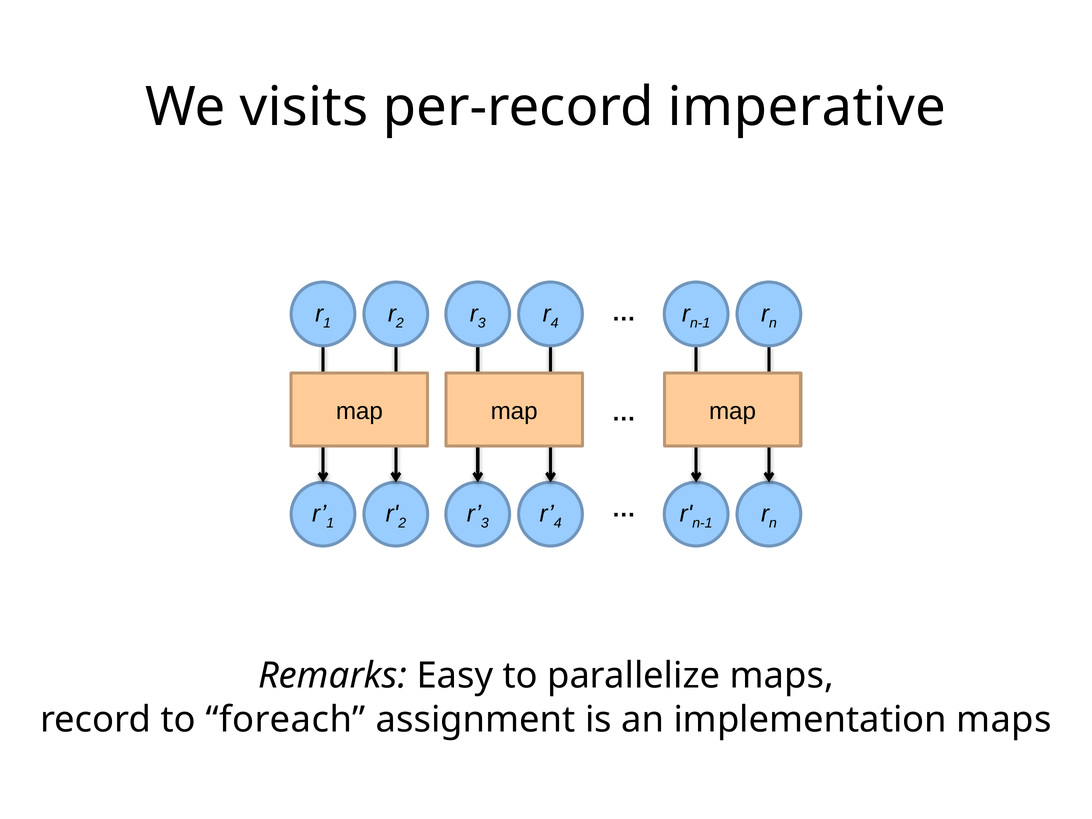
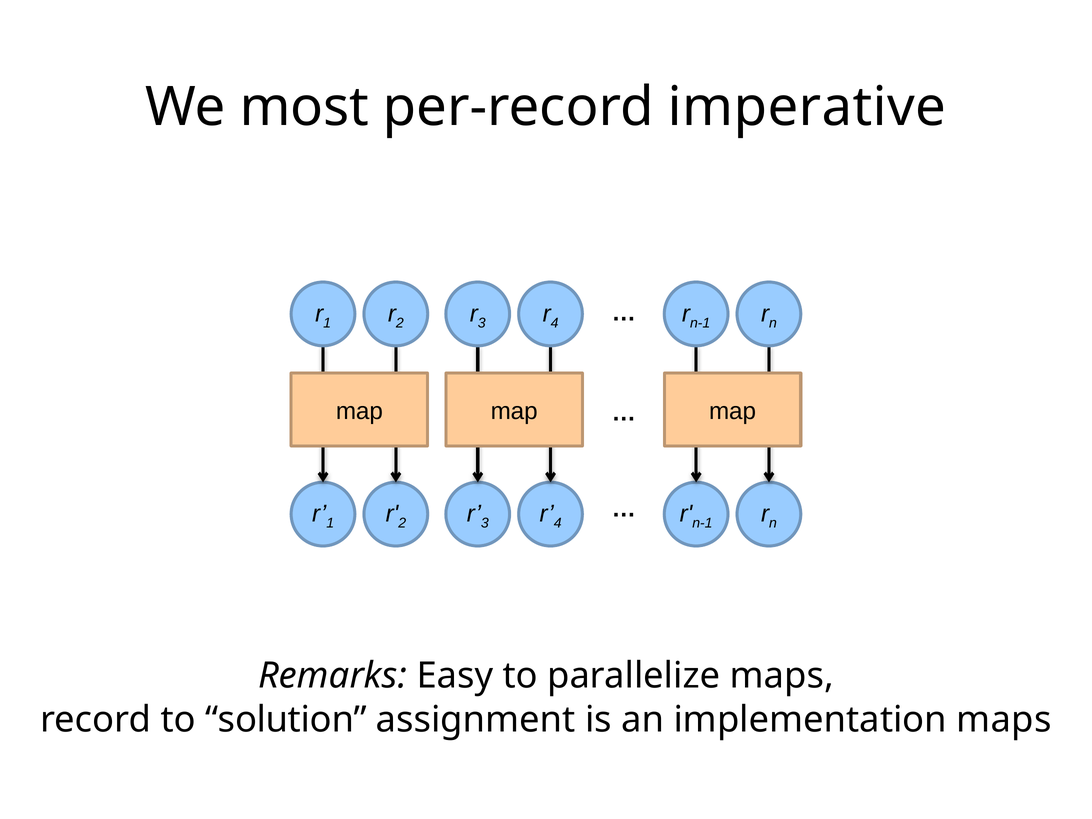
visits: visits -> most
foreach: foreach -> solution
